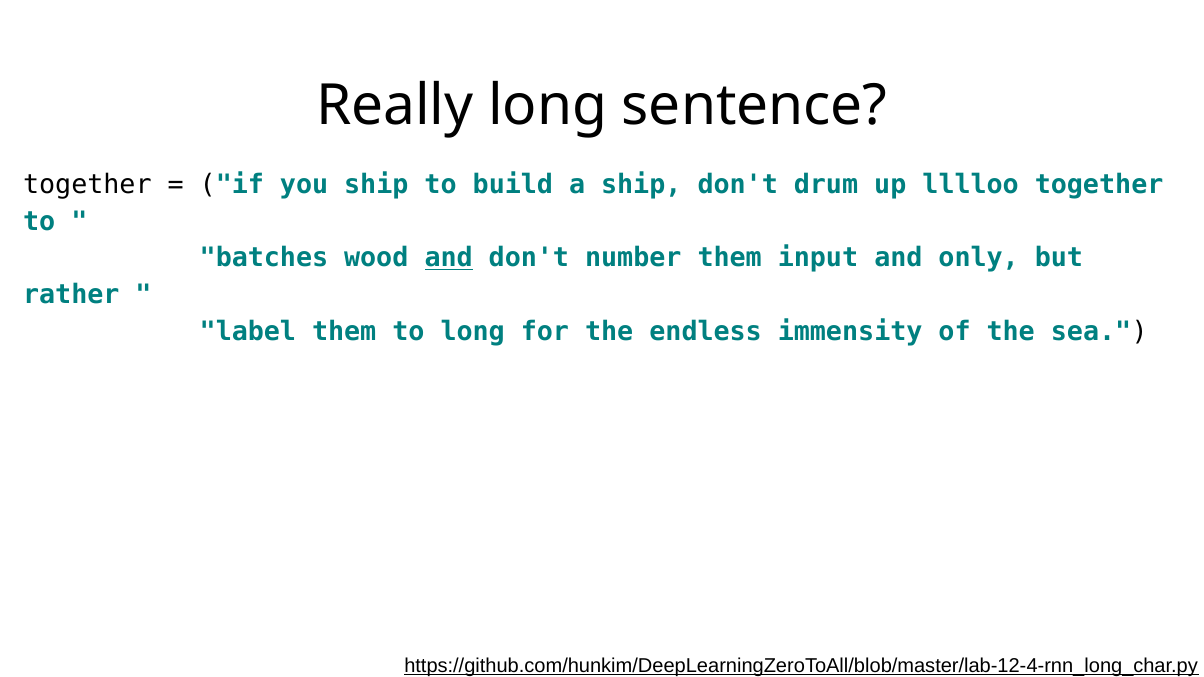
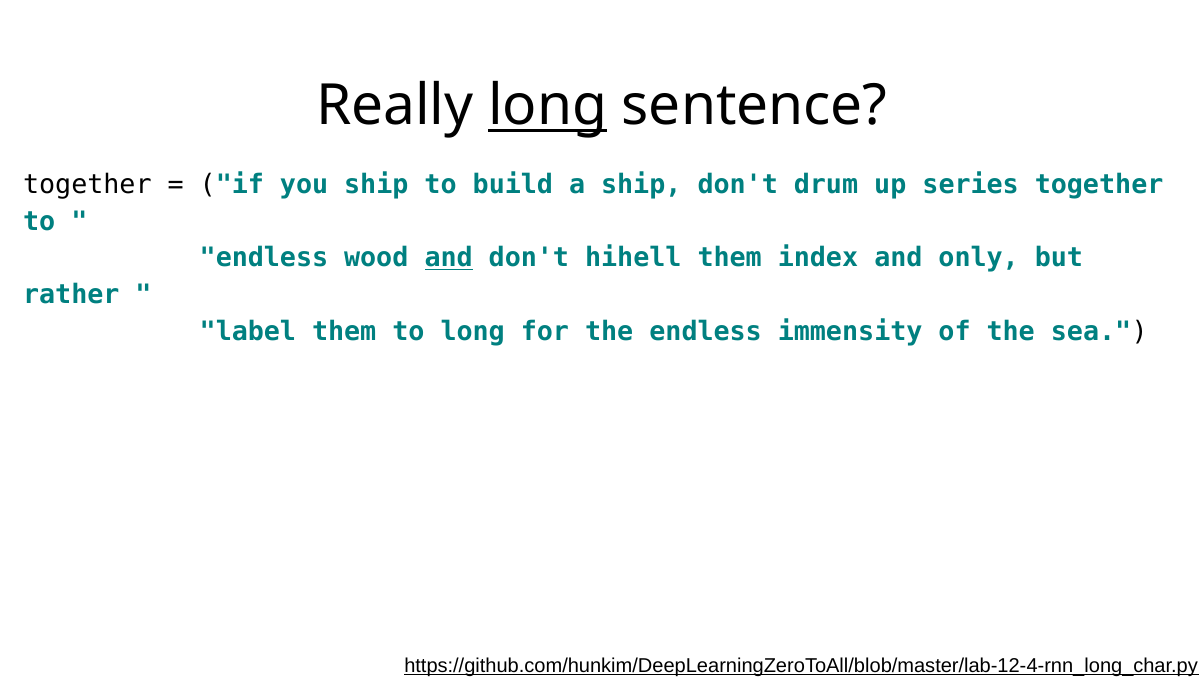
long at (548, 106) underline: none -> present
lllloo: lllloo -> series
batches at (264, 258): batches -> endless
number: number -> hihell
input: input -> index
